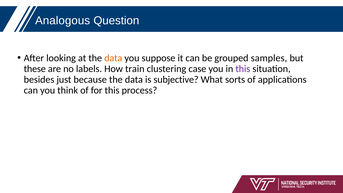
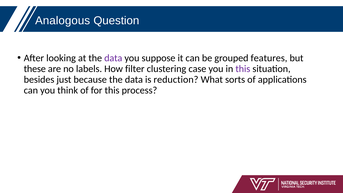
data at (113, 58) colour: orange -> purple
samples: samples -> features
train: train -> filter
subjective: subjective -> reduction
